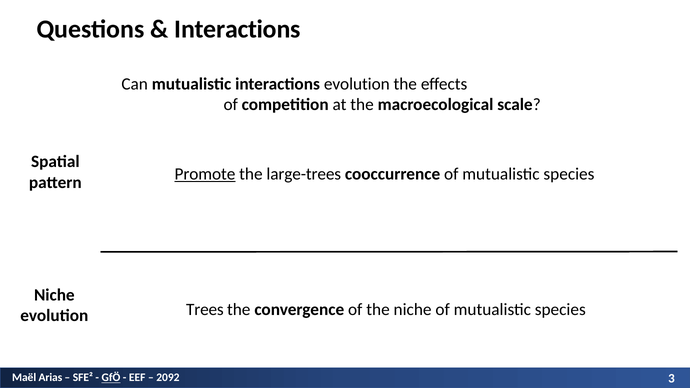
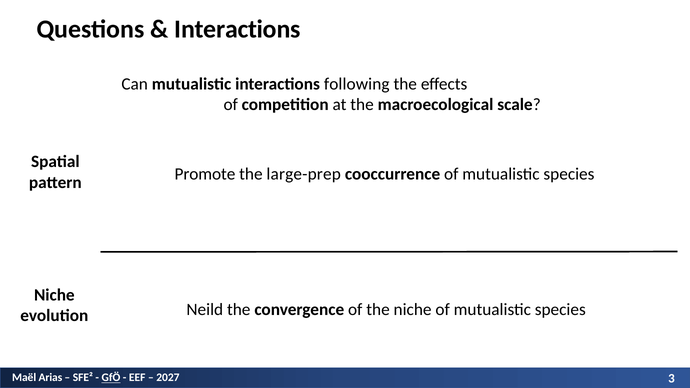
interactions evolution: evolution -> following
Promote underline: present -> none
large-trees: large-trees -> large-prep
Trees: Trees -> Neild
2092: 2092 -> 2027
